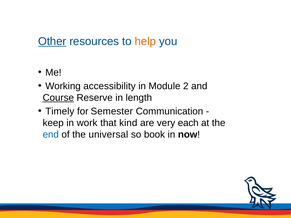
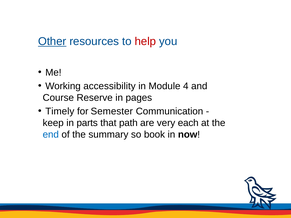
help colour: orange -> red
2: 2 -> 4
Course underline: present -> none
length: length -> pages
work: work -> parts
kind: kind -> path
universal: universal -> summary
